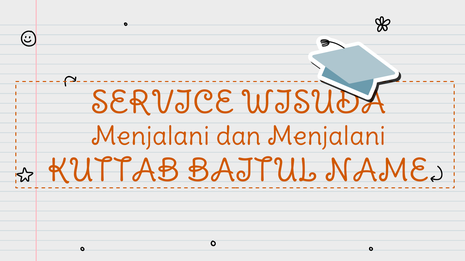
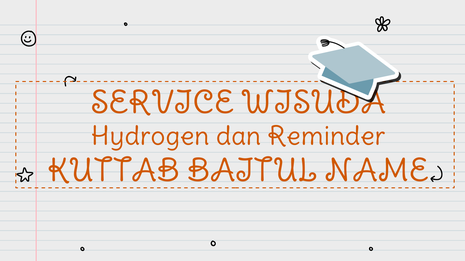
Menjalani at (150, 137): Menjalani -> Hydrogen
dan Menjalani: Menjalani -> Reminder
